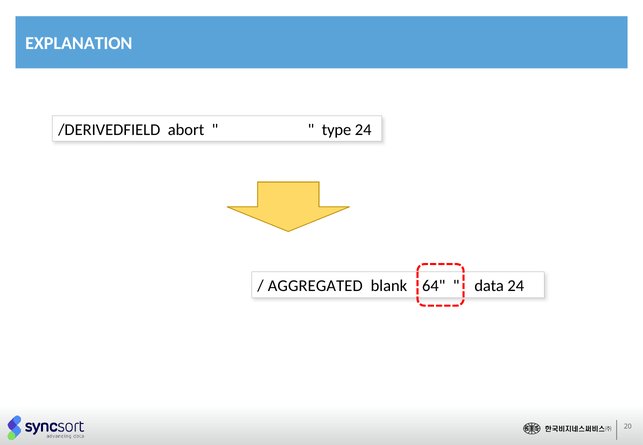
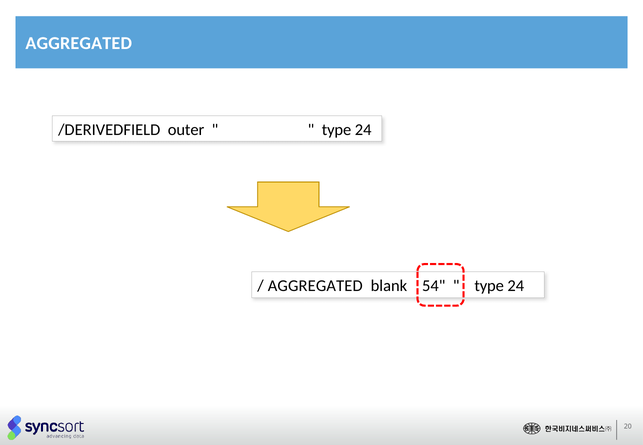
EXPLANATION at (79, 43): EXPLANATION -> AGGREGATED
abort: abort -> outer
64: 64 -> 54
data at (489, 286): data -> type
